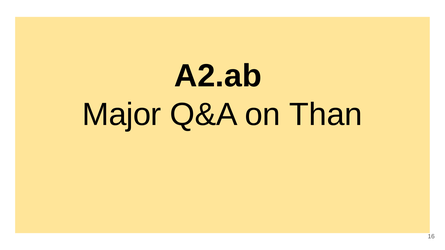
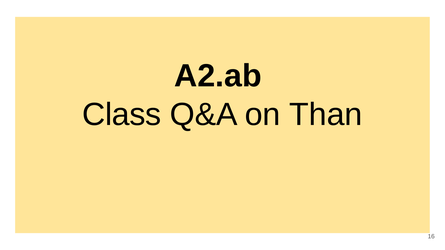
Major: Major -> Class
